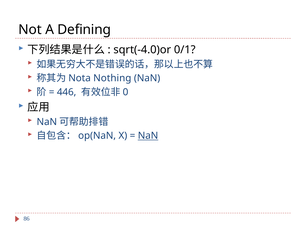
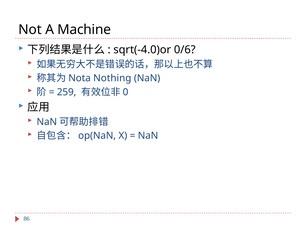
Defining: Defining -> Machine
0/1: 0/1 -> 0/6
446: 446 -> 259
NaN at (148, 135) underline: present -> none
